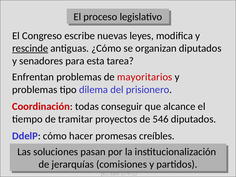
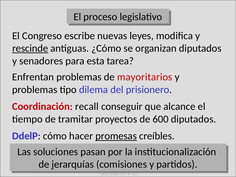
todas: todas -> recall
546: 546 -> 600
promesas underline: none -> present
